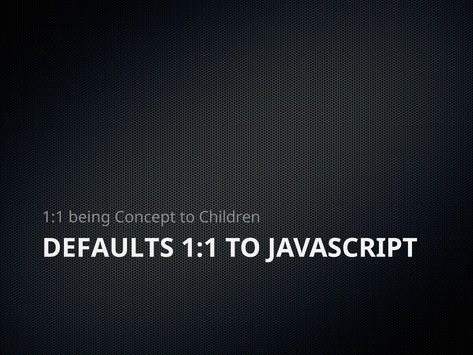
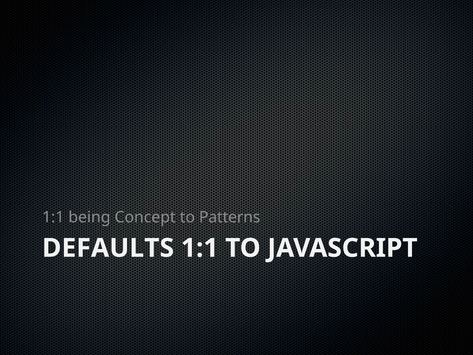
Children: Children -> Patterns
